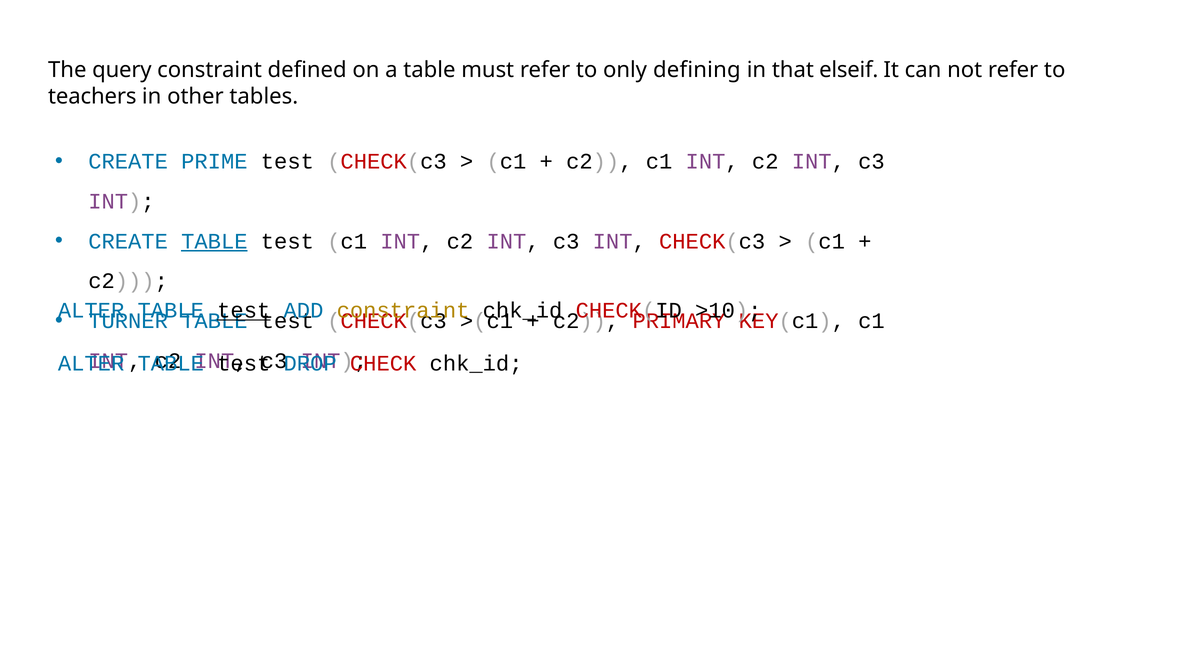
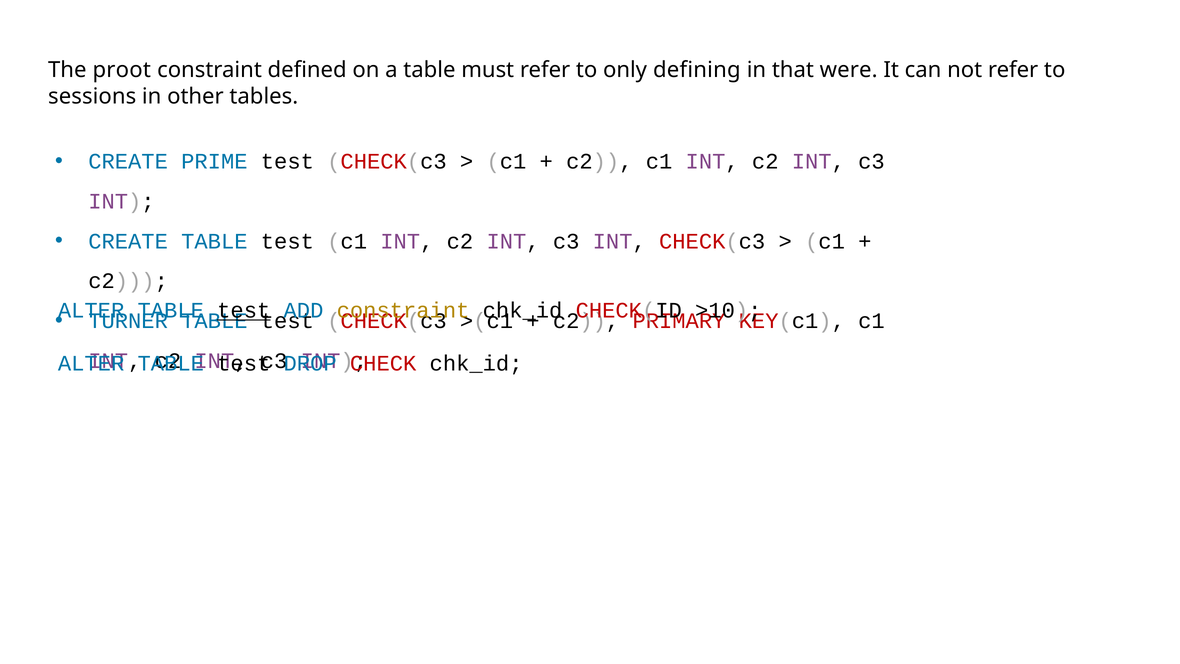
query: query -> proot
elseif: elseif -> were
teachers: teachers -> sessions
TABLE at (214, 241) underline: present -> none
